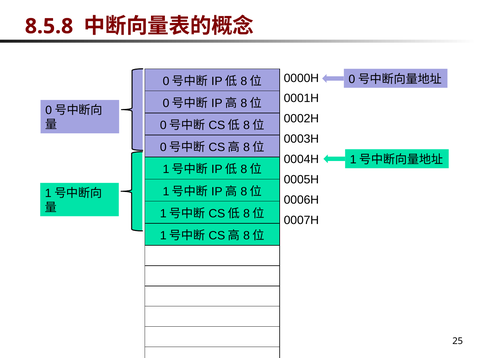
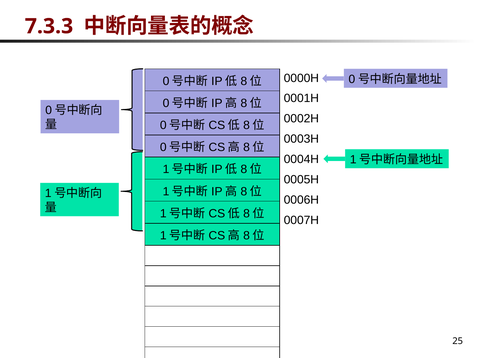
8.5.8: 8.5.8 -> 7.3.3
